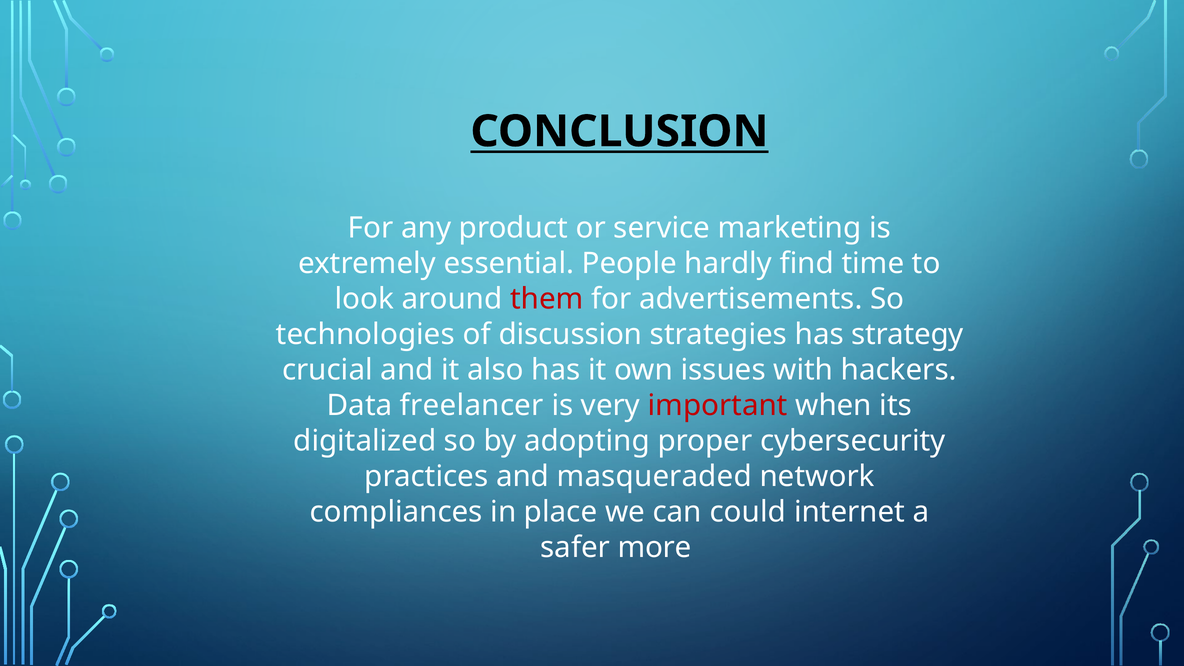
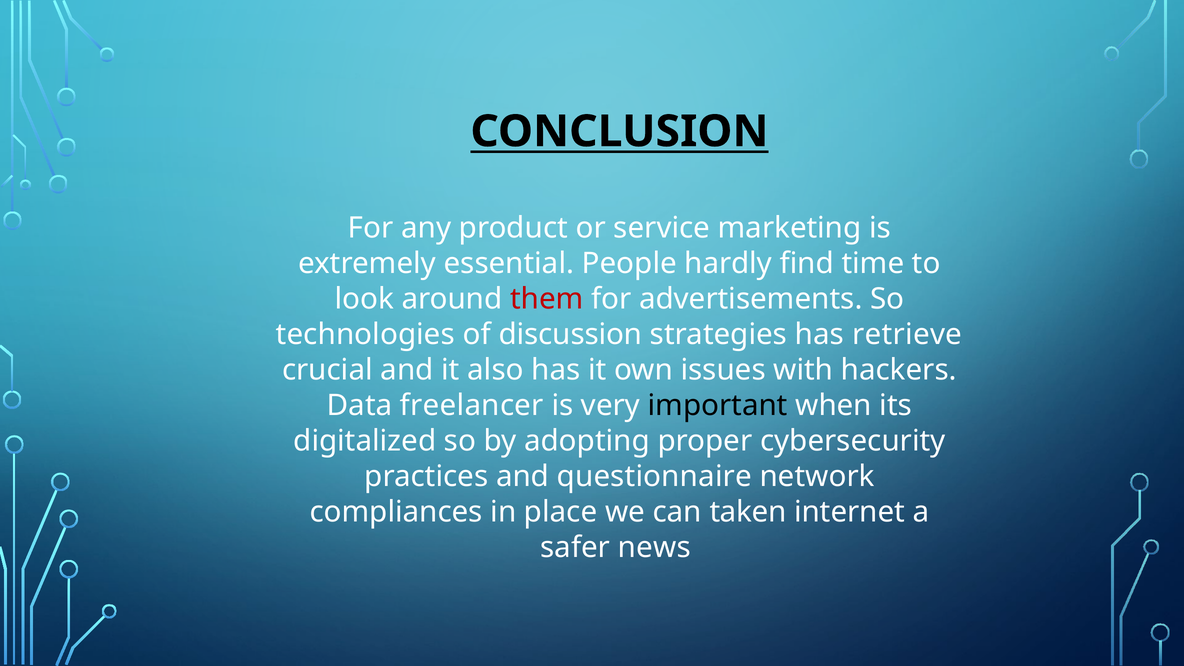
strategy: strategy -> retrieve
important colour: red -> black
masqueraded: masqueraded -> questionnaire
could: could -> taken
more: more -> news
